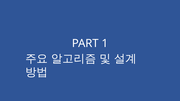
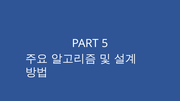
1: 1 -> 5
